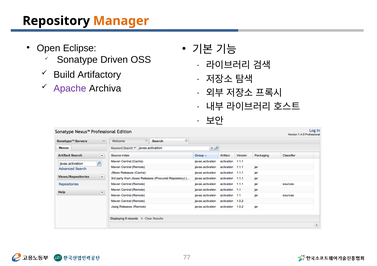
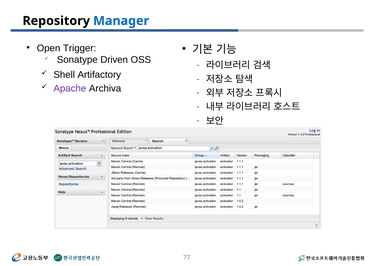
Manager colour: orange -> blue
Eclipse: Eclipse -> Trigger
Build: Build -> Shell
